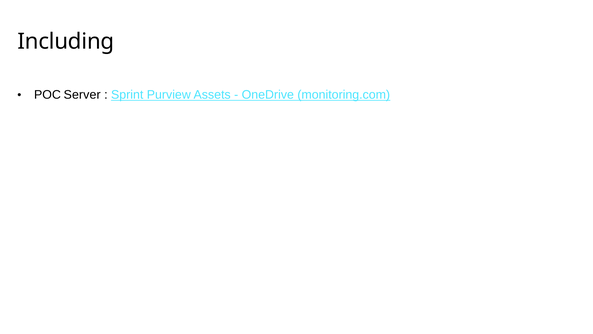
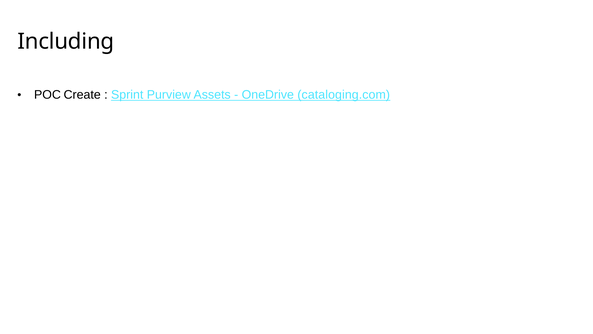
Server: Server -> Create
monitoring.com: monitoring.com -> cataloging.com
